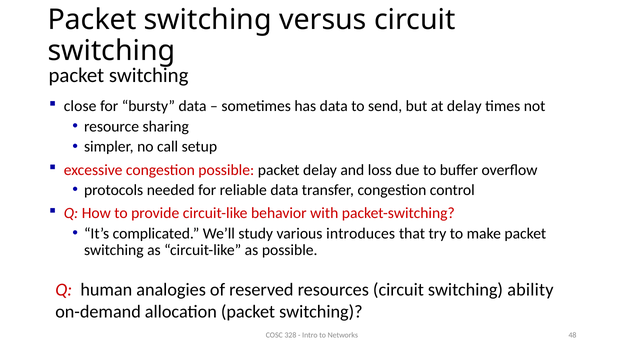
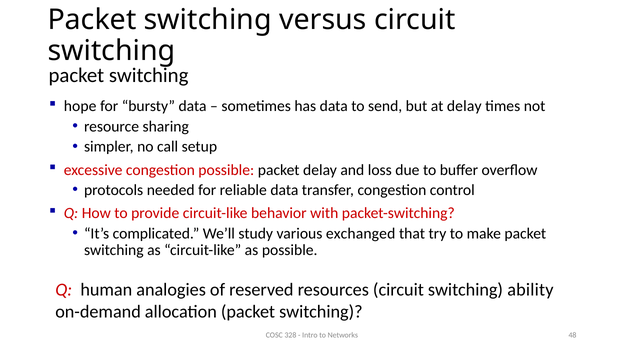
close: close -> hope
introduces: introduces -> exchanged
